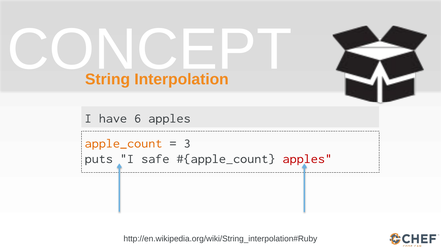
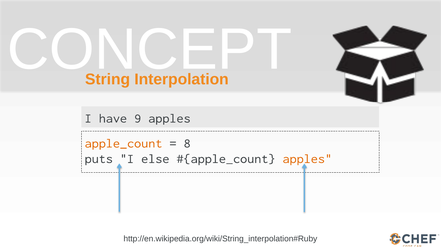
6: 6 -> 9
3: 3 -> 8
safe: safe -> else
apples at (307, 159) colour: red -> orange
